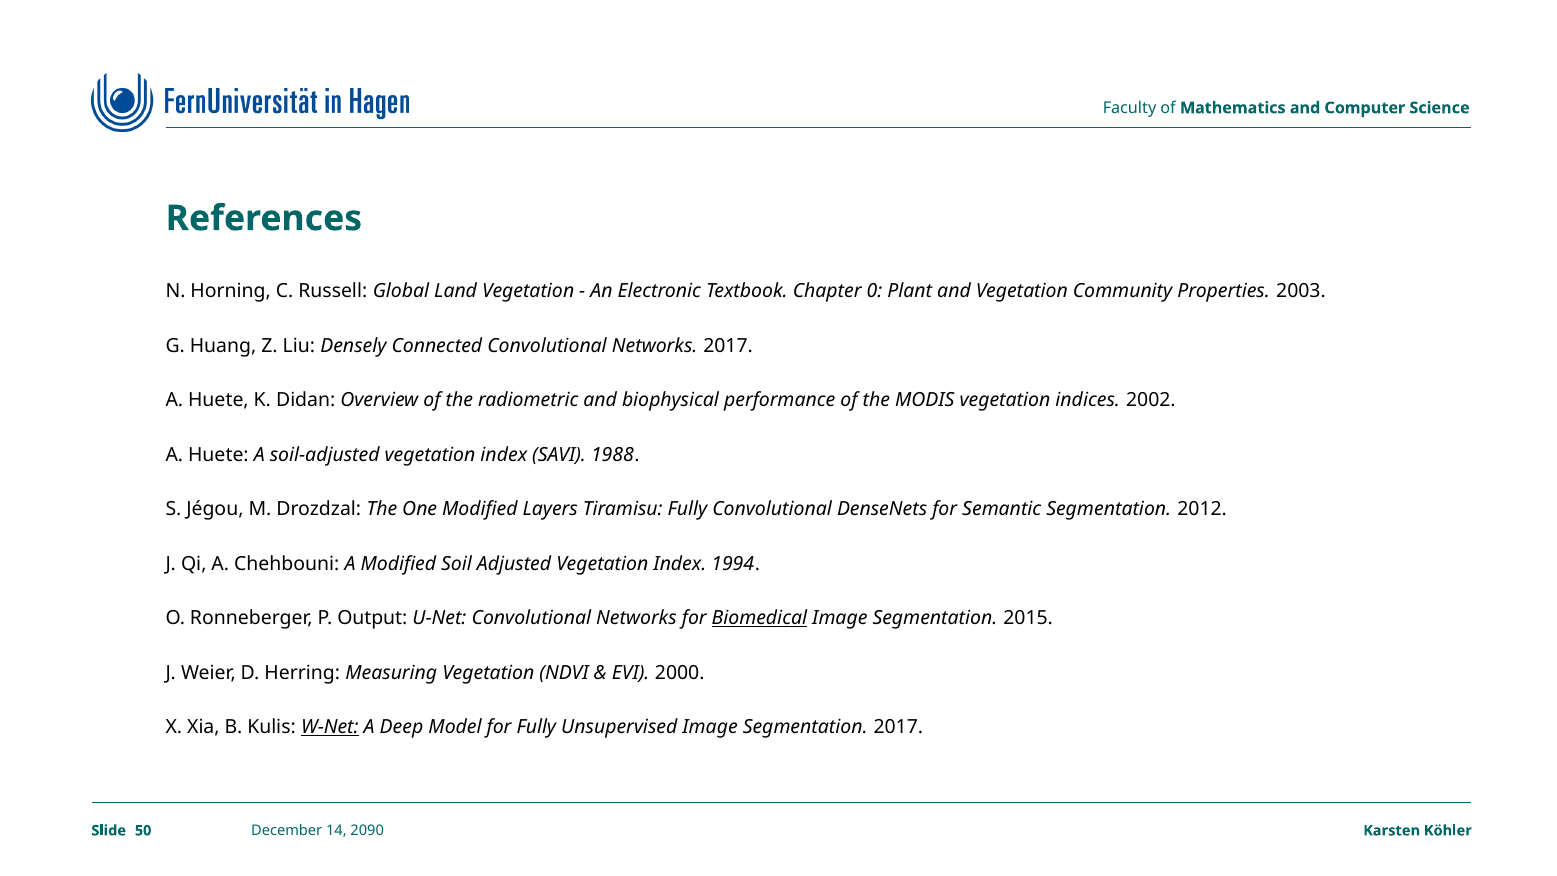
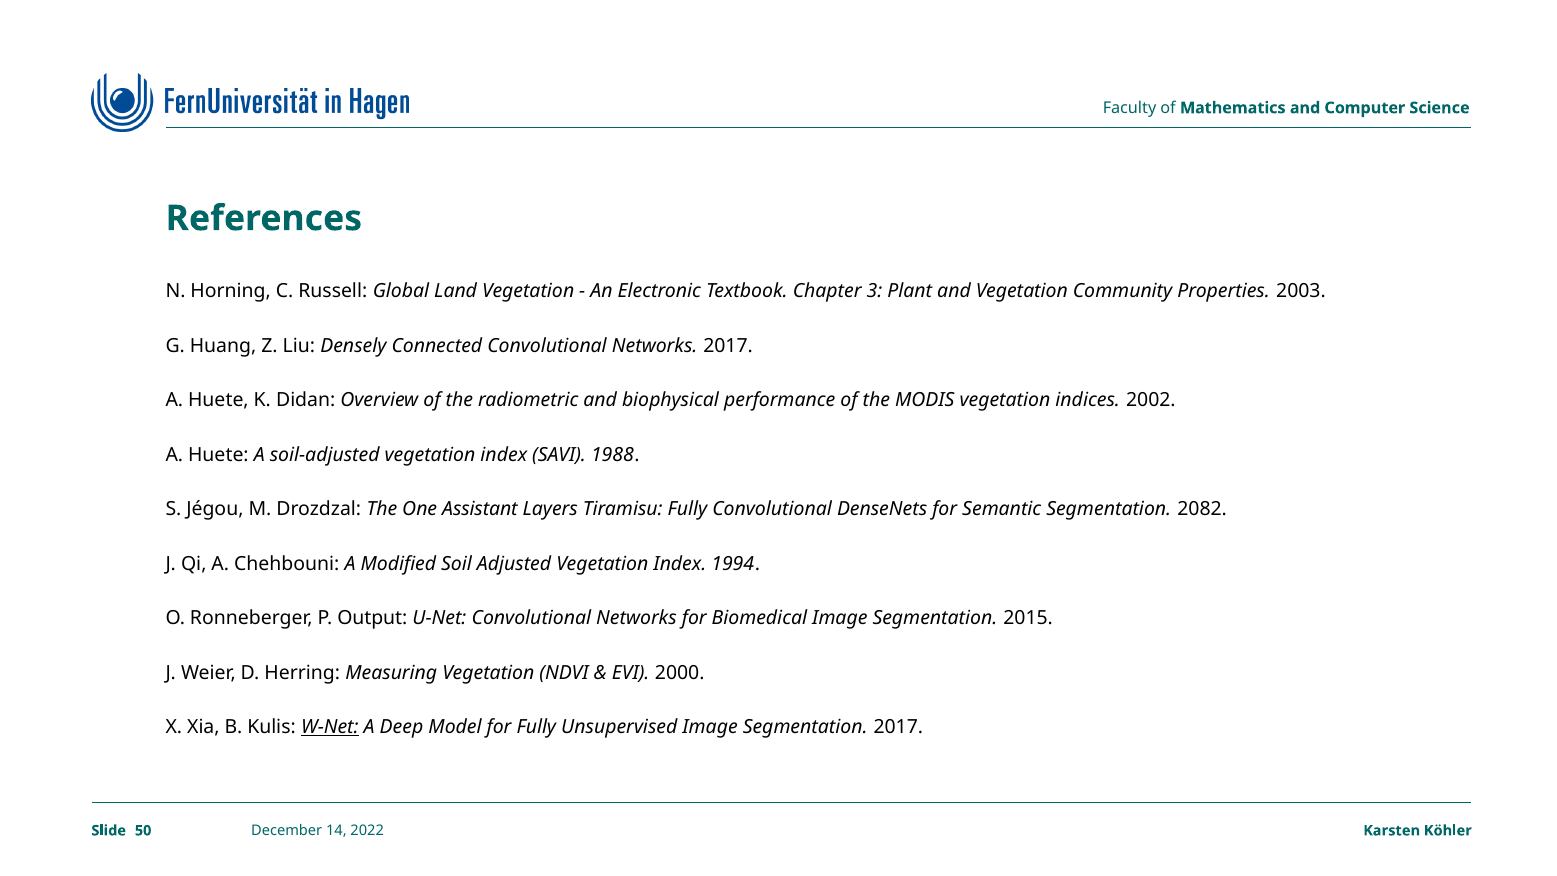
0: 0 -> 3
One Modified: Modified -> Assistant
2012: 2012 -> 2082
Biomedical underline: present -> none
2090: 2090 -> 2022
